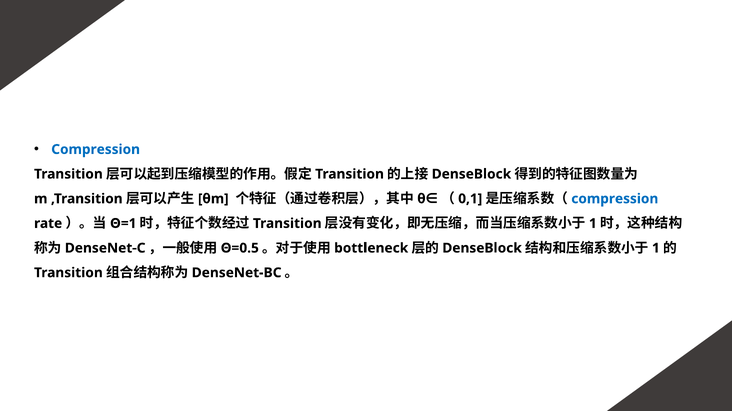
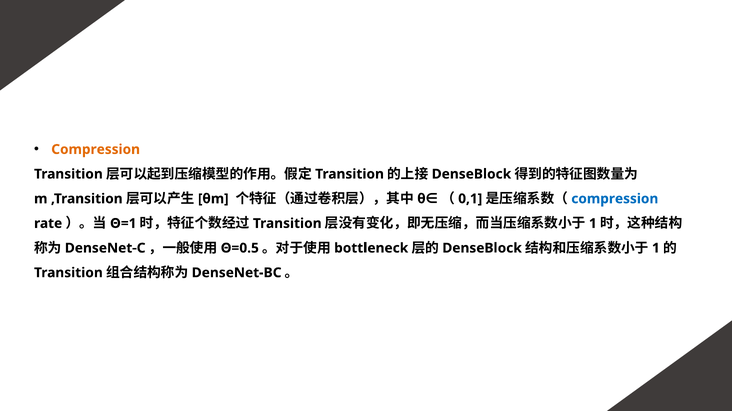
Compression at (96, 150) colour: blue -> orange
